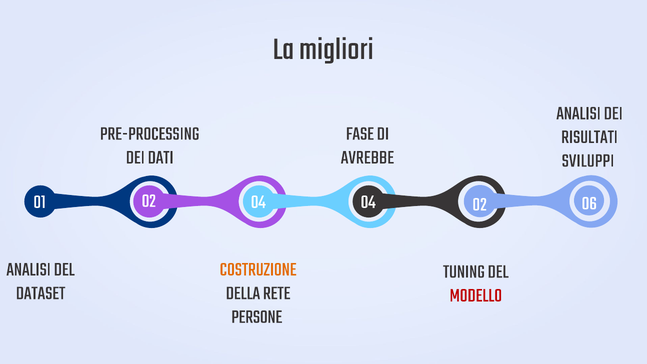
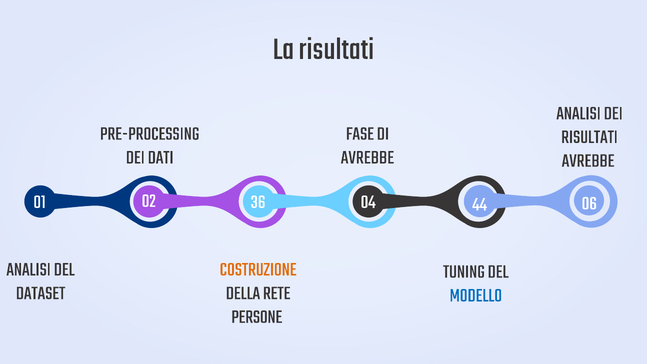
La migliori: migliori -> risultati
SVILUPPI at (588, 160): SVILUPPI -> AVREBBE
01 04: 04 -> 36
04 02: 02 -> 44
MODELLO colour: red -> blue
